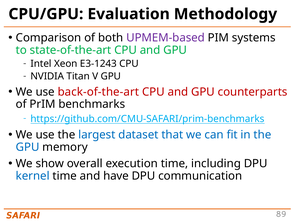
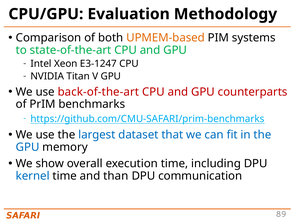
UPMEM-based colour: purple -> orange
E3-1243: E3-1243 -> E3-1247
have: have -> than
